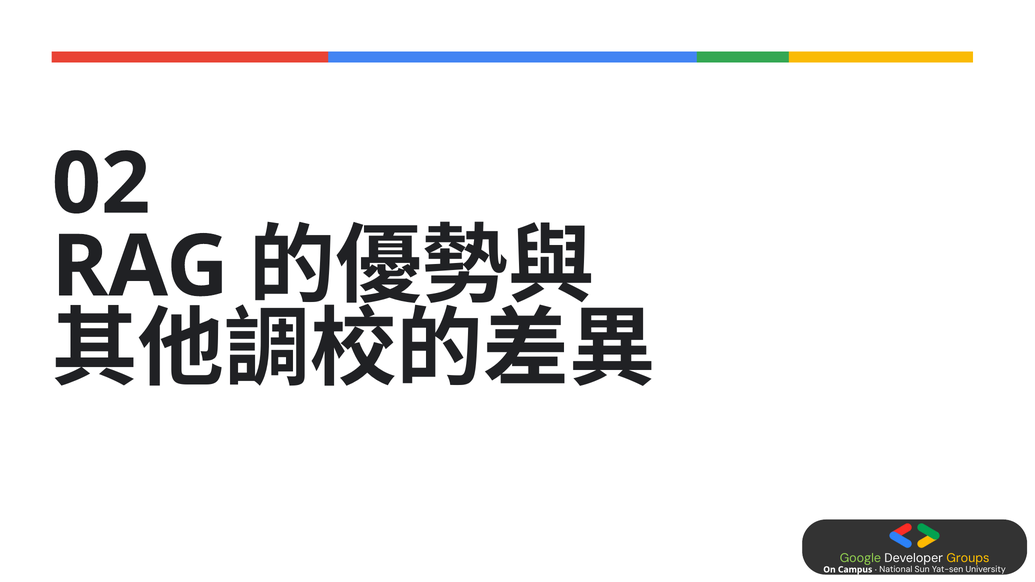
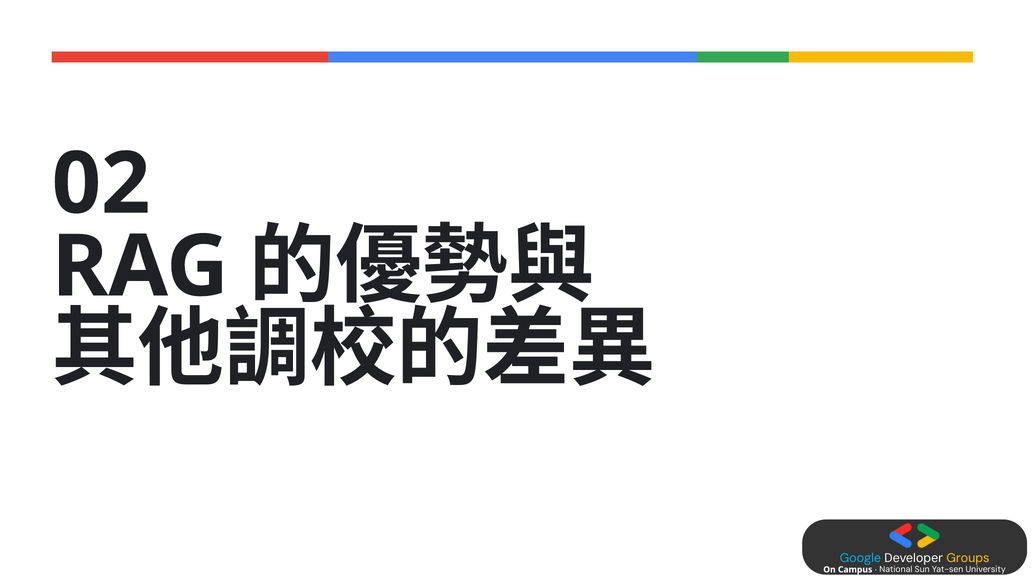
Google colour: light green -> light blue
